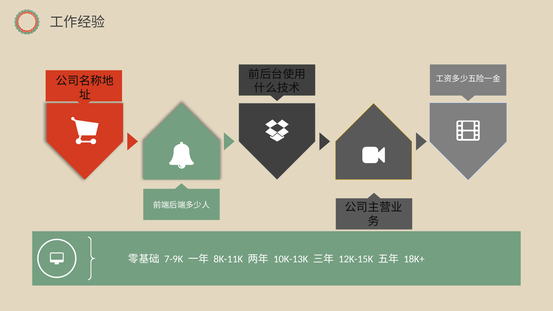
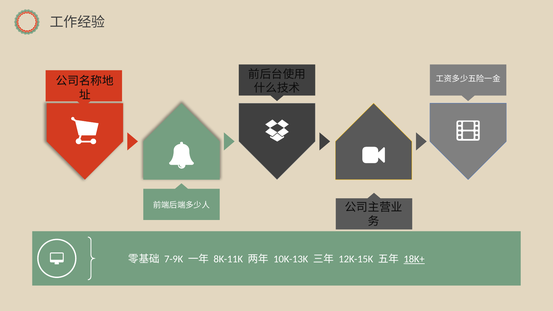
18K+ underline: none -> present
